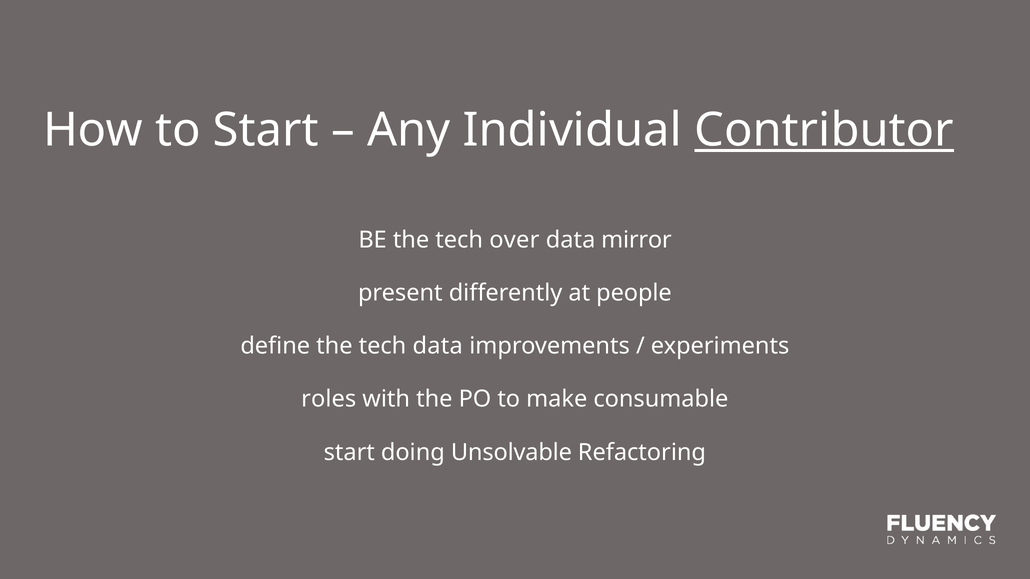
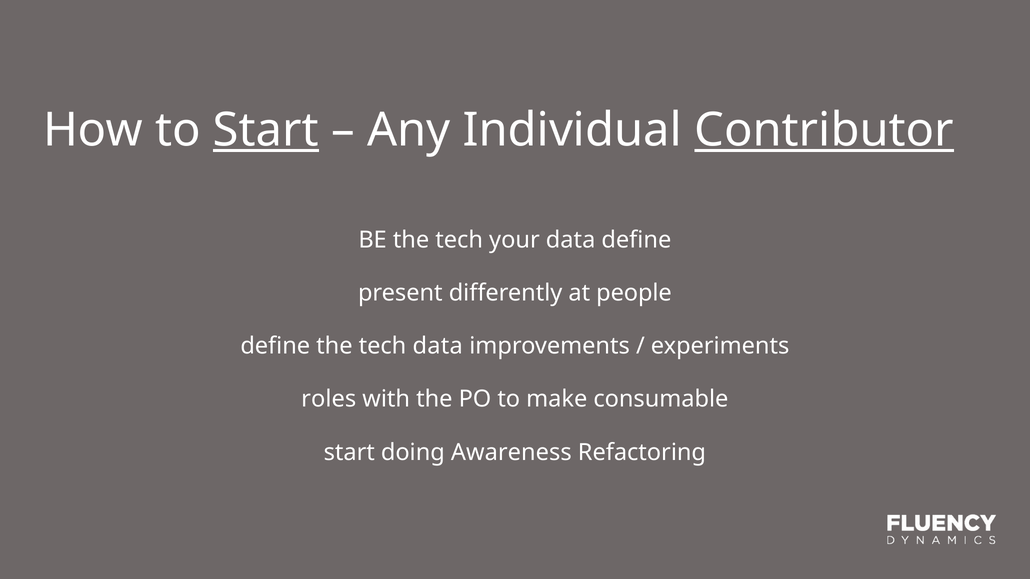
Start at (266, 130) underline: none -> present
over: over -> your
data mirror: mirror -> define
Unsolvable: Unsolvable -> Awareness
